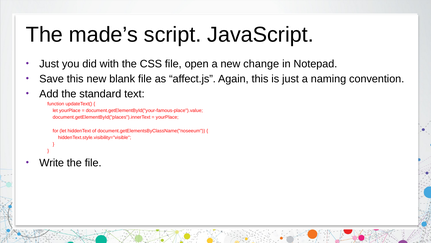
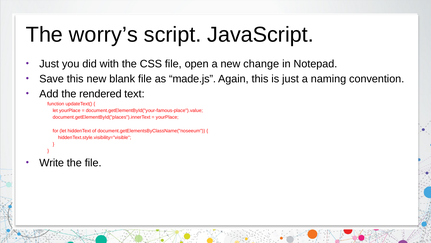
made’s: made’s -> worry’s
affect.js: affect.js -> made.js
standard: standard -> rendered
